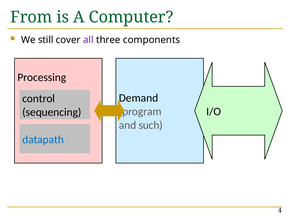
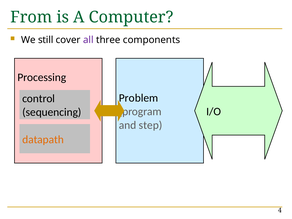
Demand: Demand -> Problem
such: such -> step
datapath colour: blue -> orange
